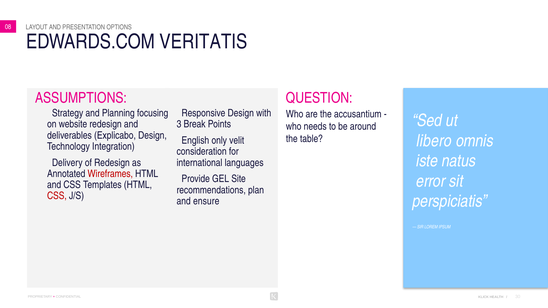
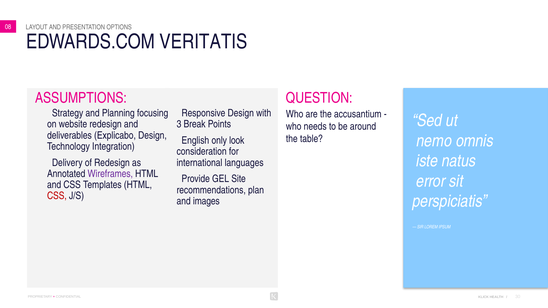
libero: libero -> nemo
velit: velit -> look
Wireframes colour: red -> purple
ensure: ensure -> images
